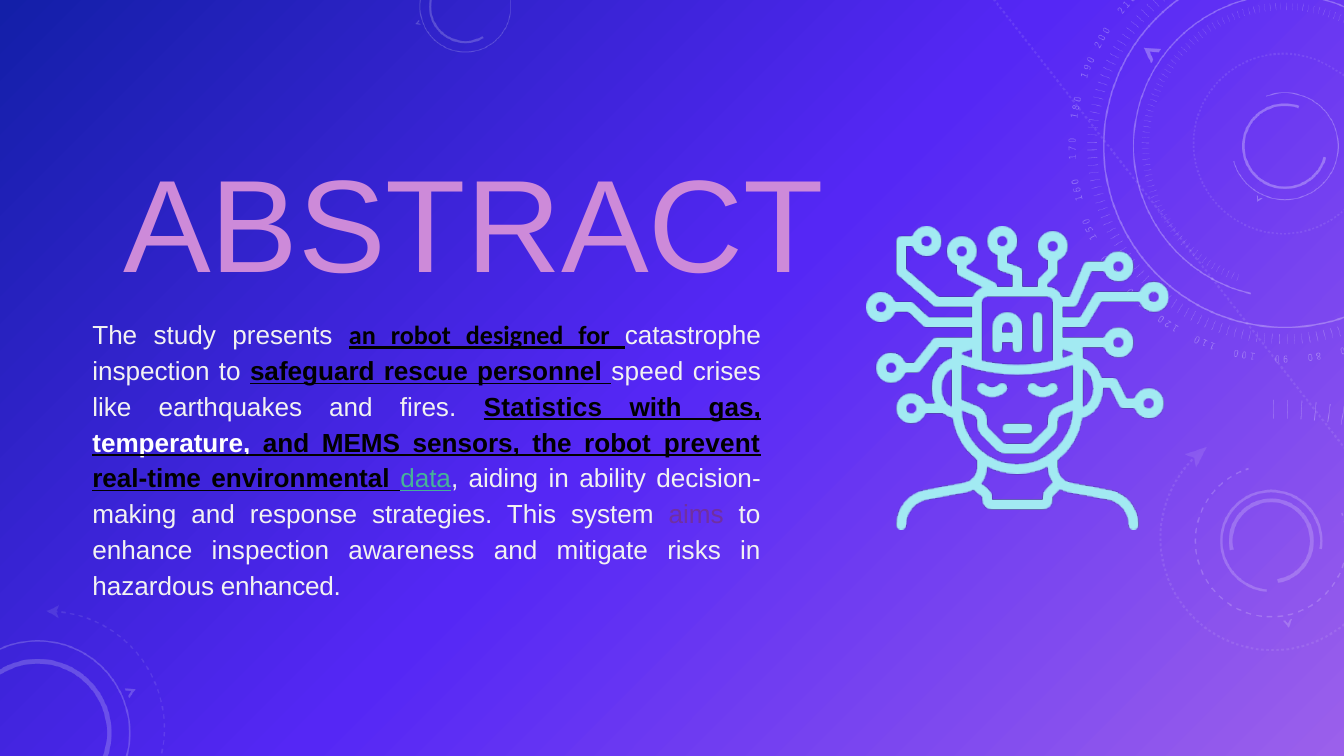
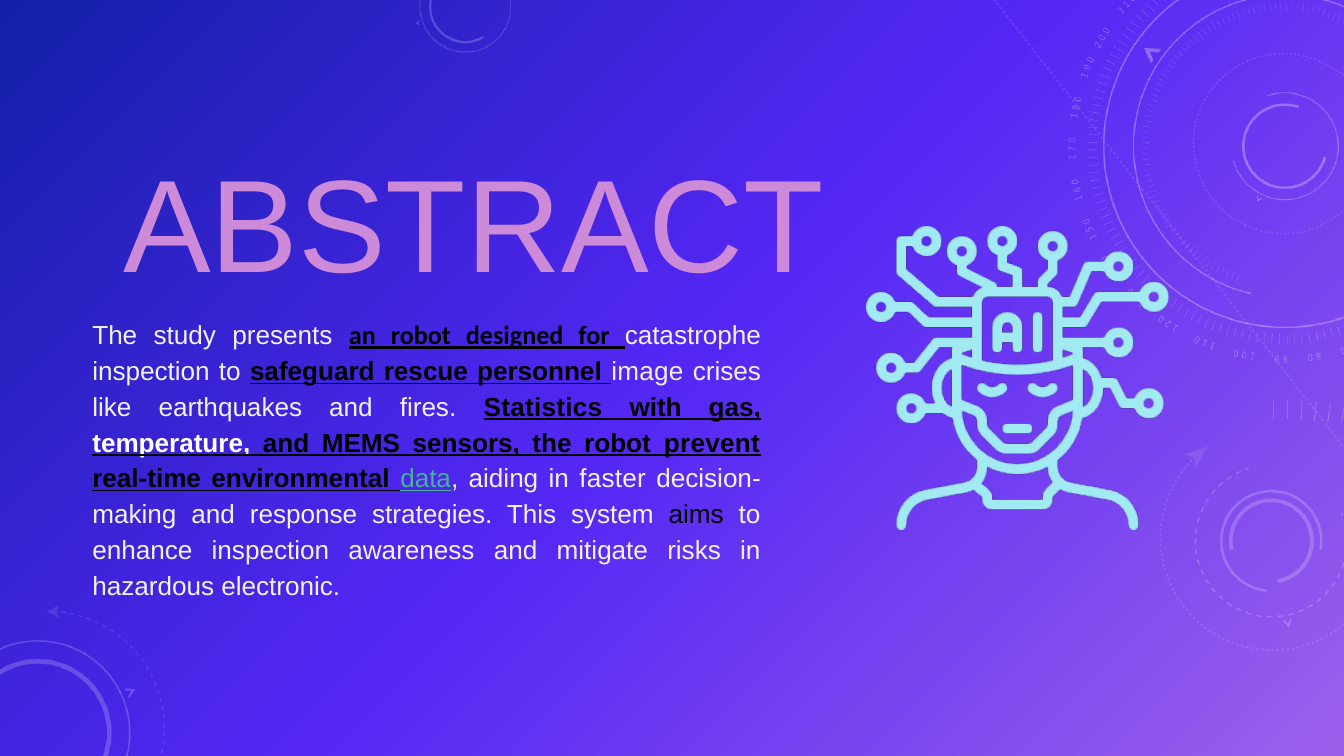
speed: speed -> image
ability: ability -> faster
aims colour: purple -> black
enhanced: enhanced -> electronic
